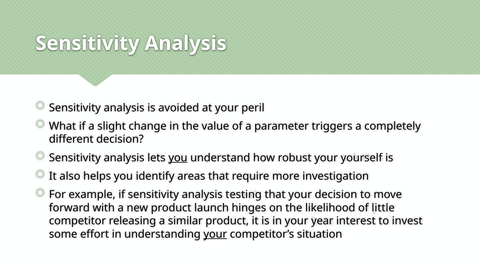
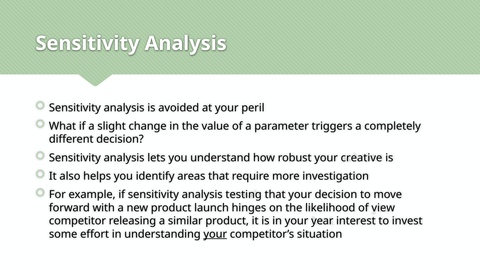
you at (178, 158) underline: present -> none
yourself: yourself -> creative
little: little -> view
